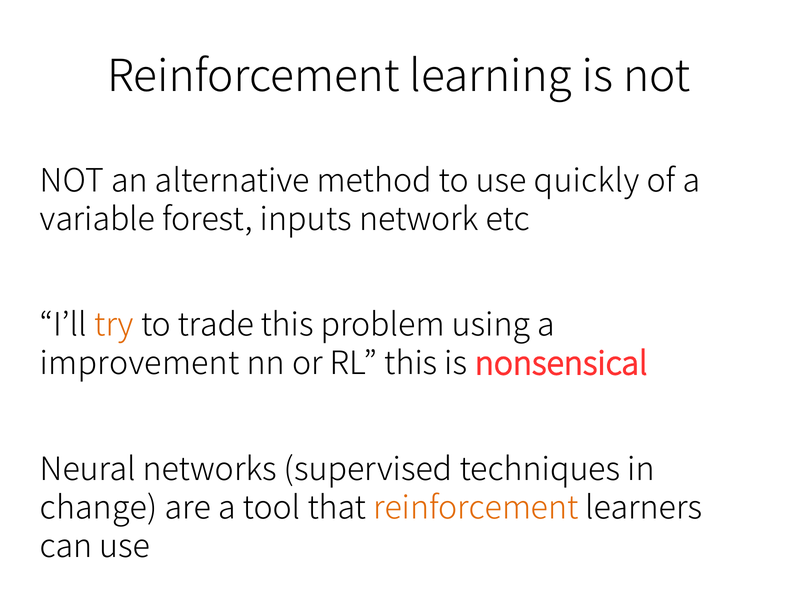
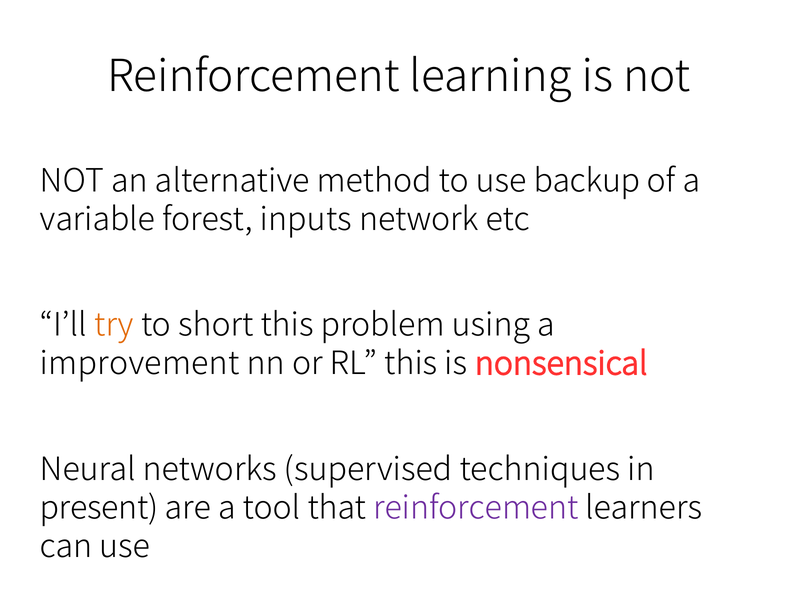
quickly: quickly -> backup
trade: trade -> short
change: change -> present
reinforcement at (476, 508) colour: orange -> purple
